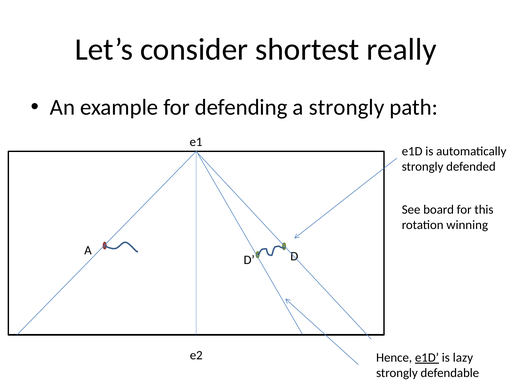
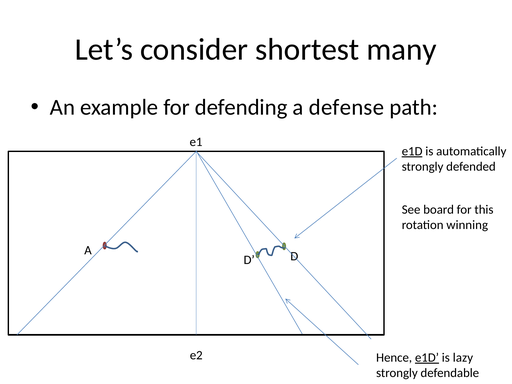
really: really -> many
a strongly: strongly -> defense
e1D at (412, 151) underline: none -> present
